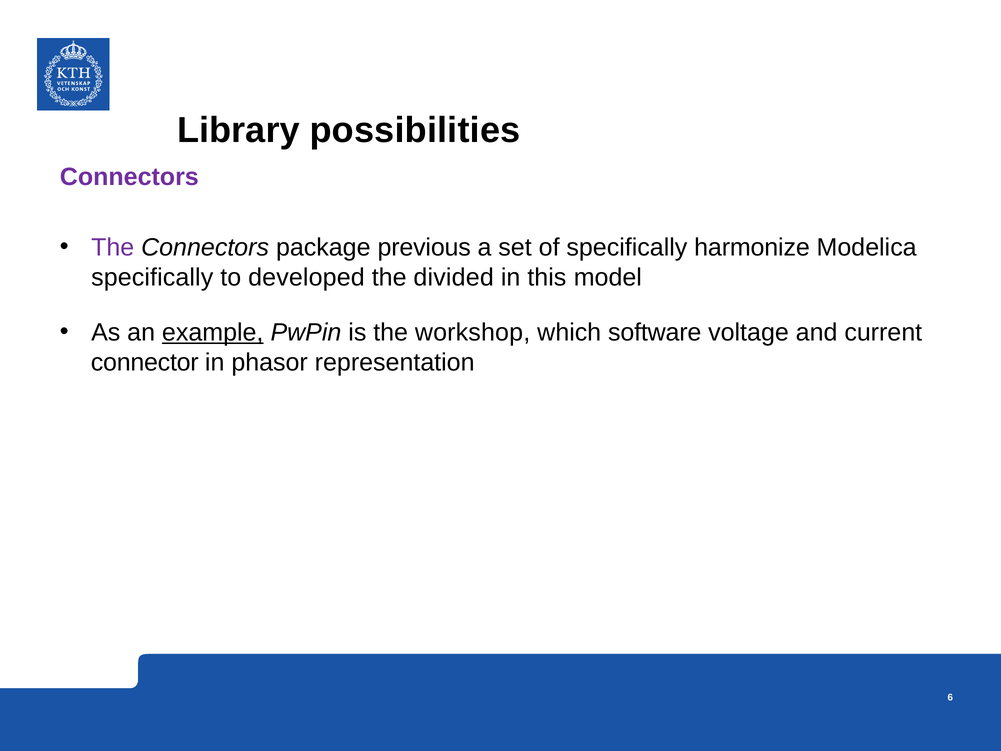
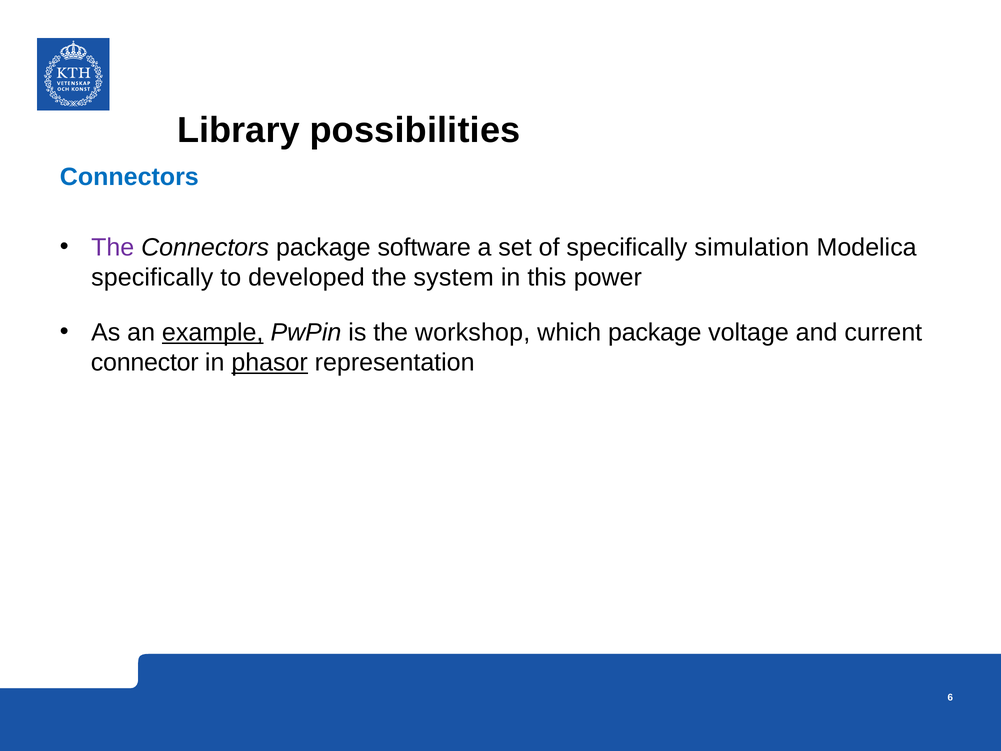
Connectors at (129, 177) colour: purple -> blue
previous: previous -> software
harmonize: harmonize -> simulation
divided: divided -> system
model: model -> power
which software: software -> package
phasor underline: none -> present
